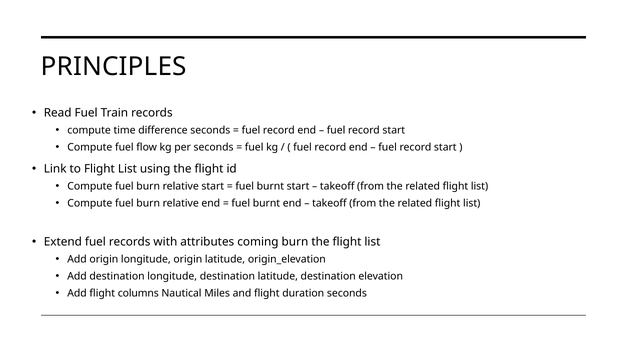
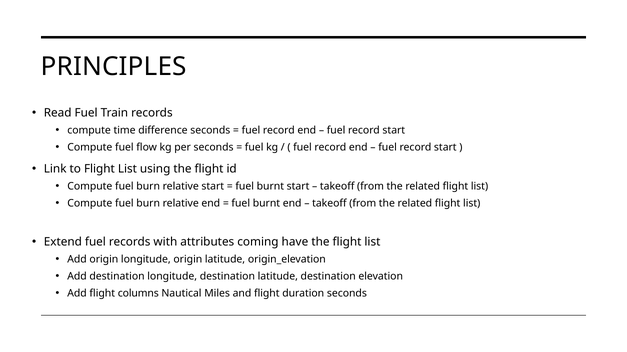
coming burn: burn -> have
